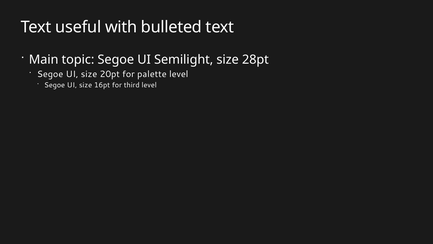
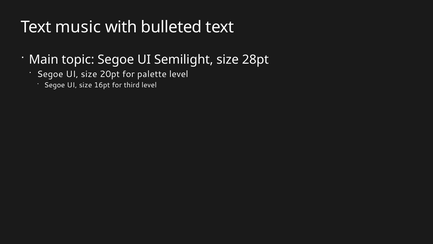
useful: useful -> music
